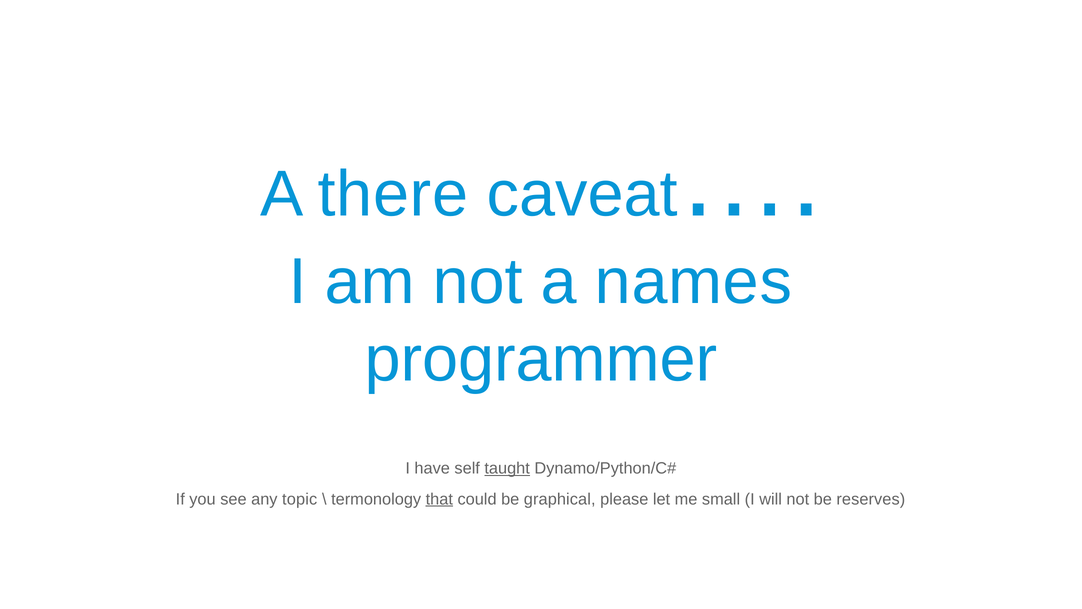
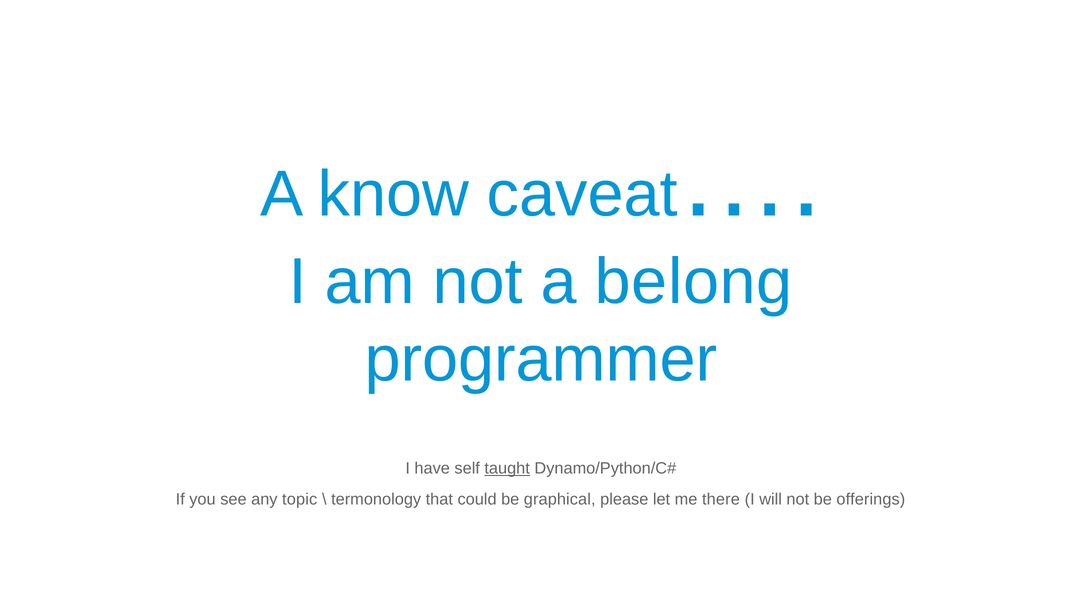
there: there -> know
names: names -> belong
that underline: present -> none
small: small -> there
reserves: reserves -> offerings
